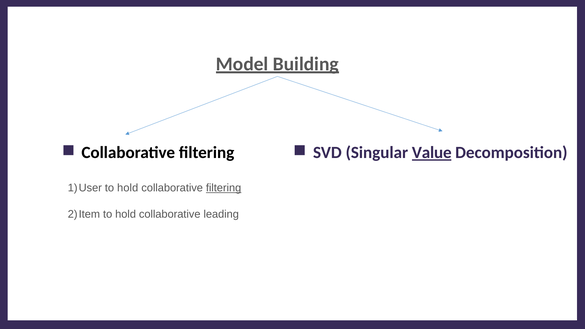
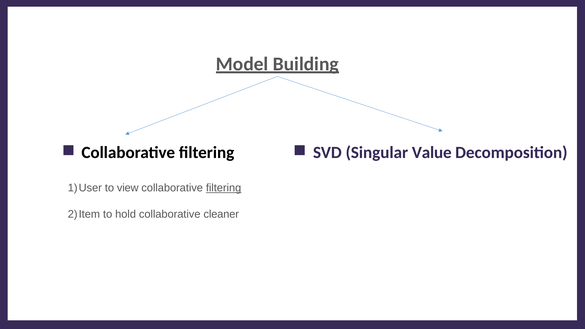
Value underline: present -> none
hold at (128, 188): hold -> view
leading: leading -> cleaner
